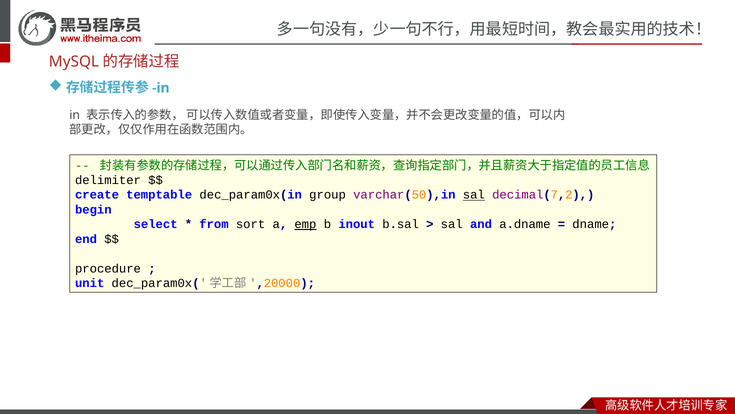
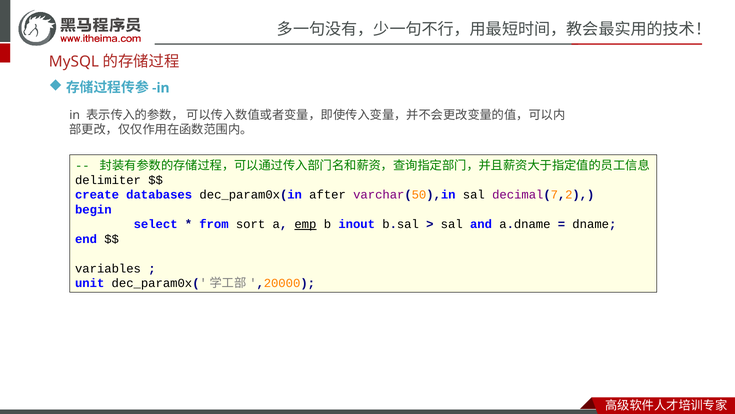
temptable: temptable -> databases
group: group -> after
sal at (474, 195) underline: present -> none
procedure: procedure -> variables
